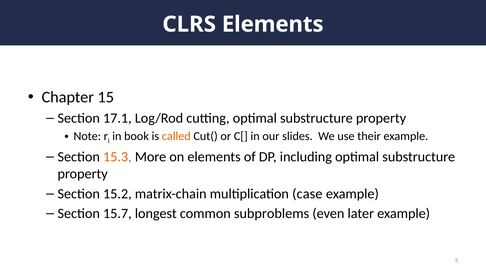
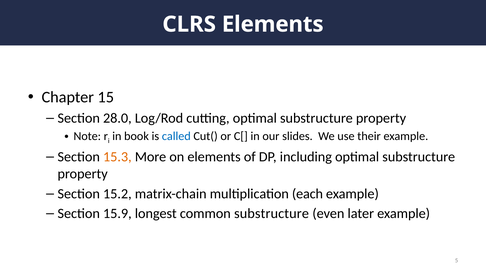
17.1: 17.1 -> 28.0
called colour: orange -> blue
case: case -> each
15.7: 15.7 -> 15.9
common subproblems: subproblems -> substructure
